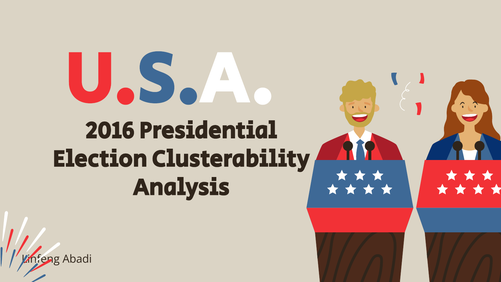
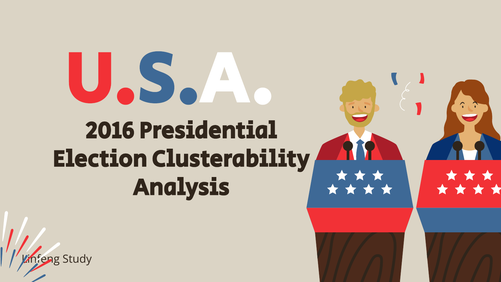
Abadi: Abadi -> Study
